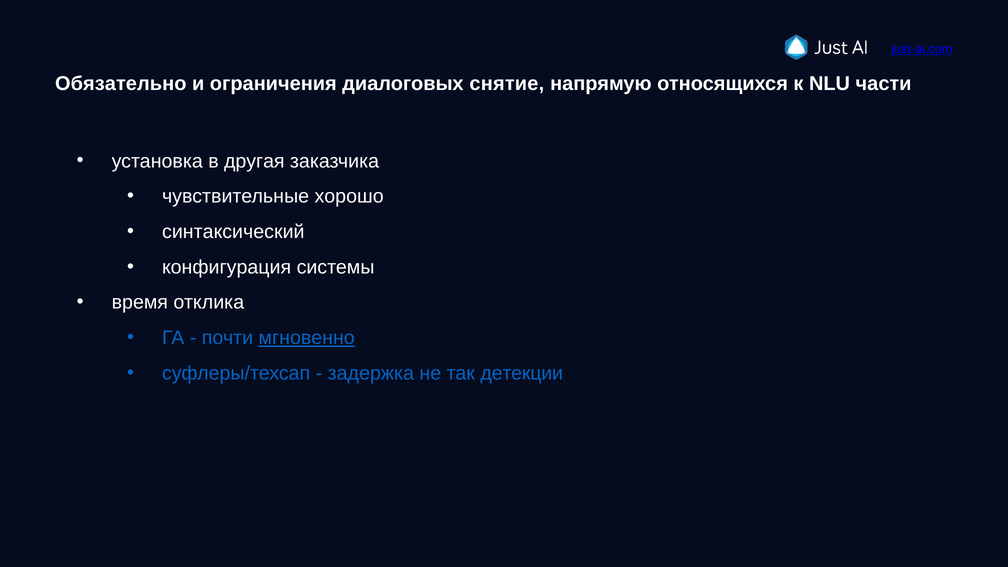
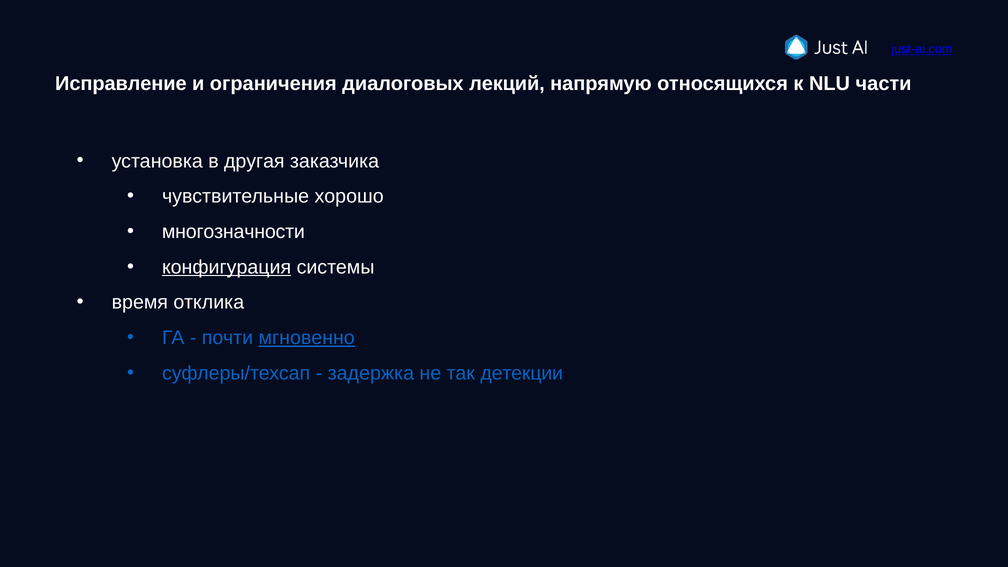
Обязательно: Обязательно -> Исправление
снятие: снятие -> лекций
синтаксический: синтаксический -> многозначности
конфигурация underline: none -> present
